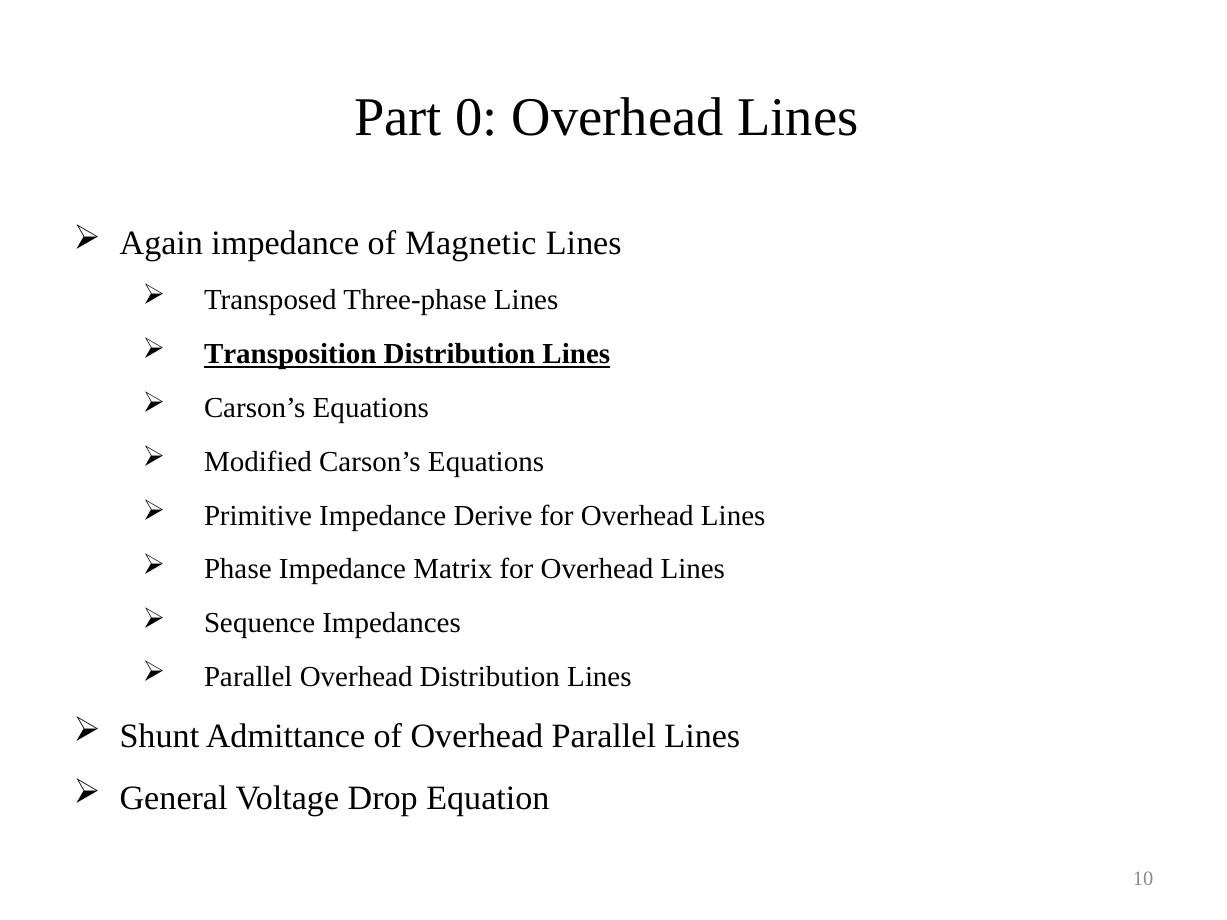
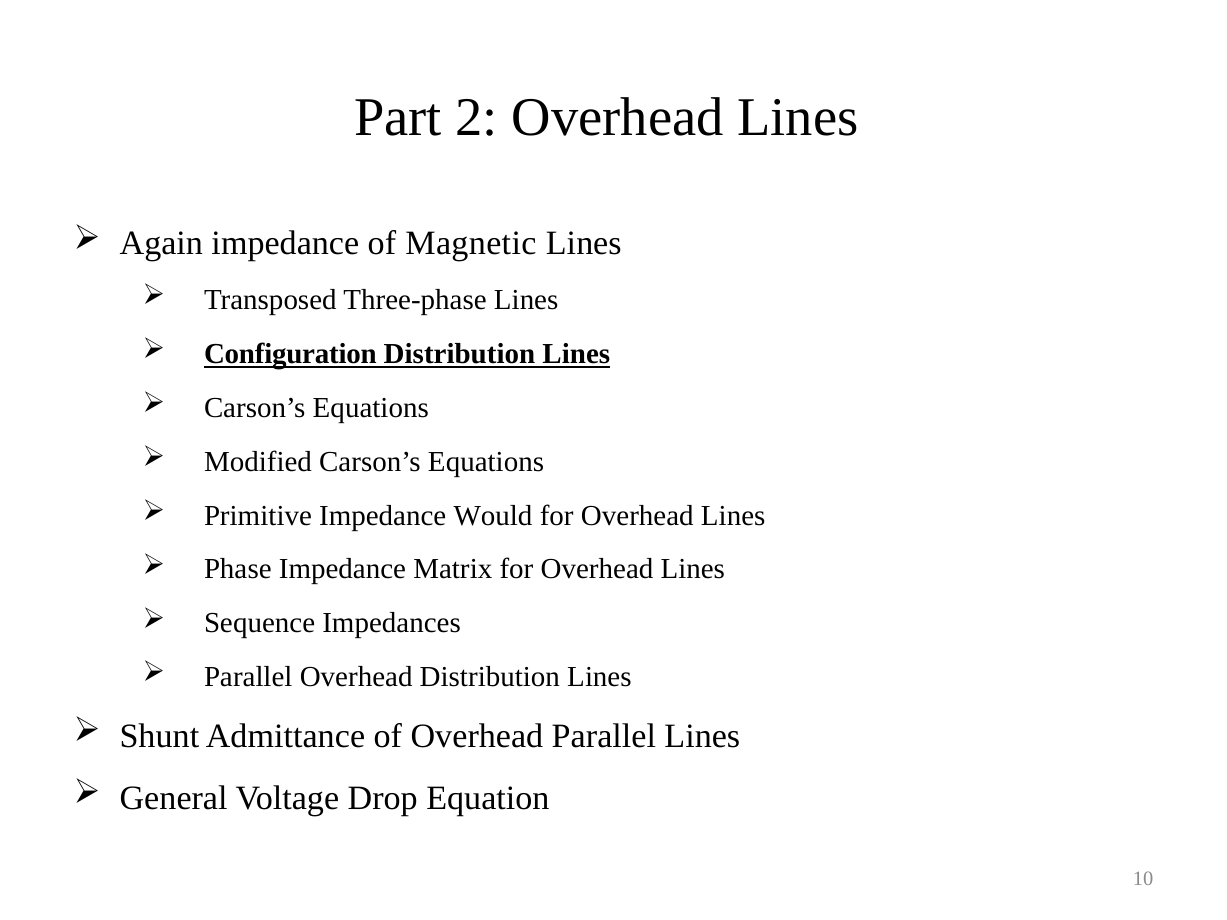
0: 0 -> 2
Transposition: Transposition -> Configuration
Derive: Derive -> Would
